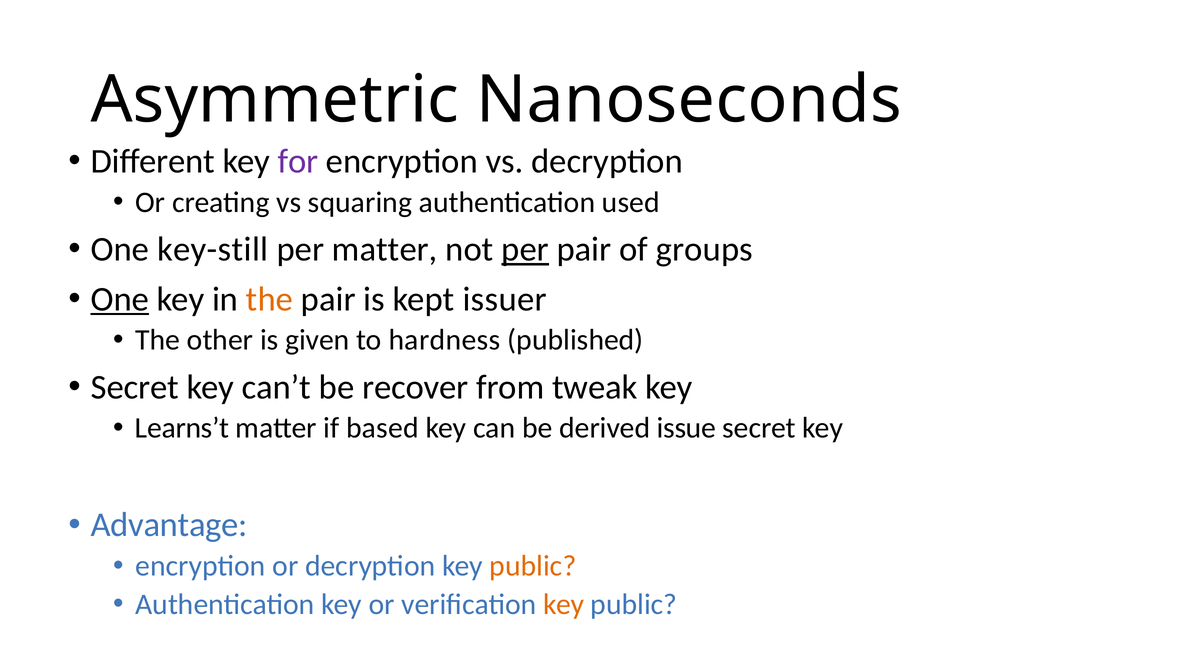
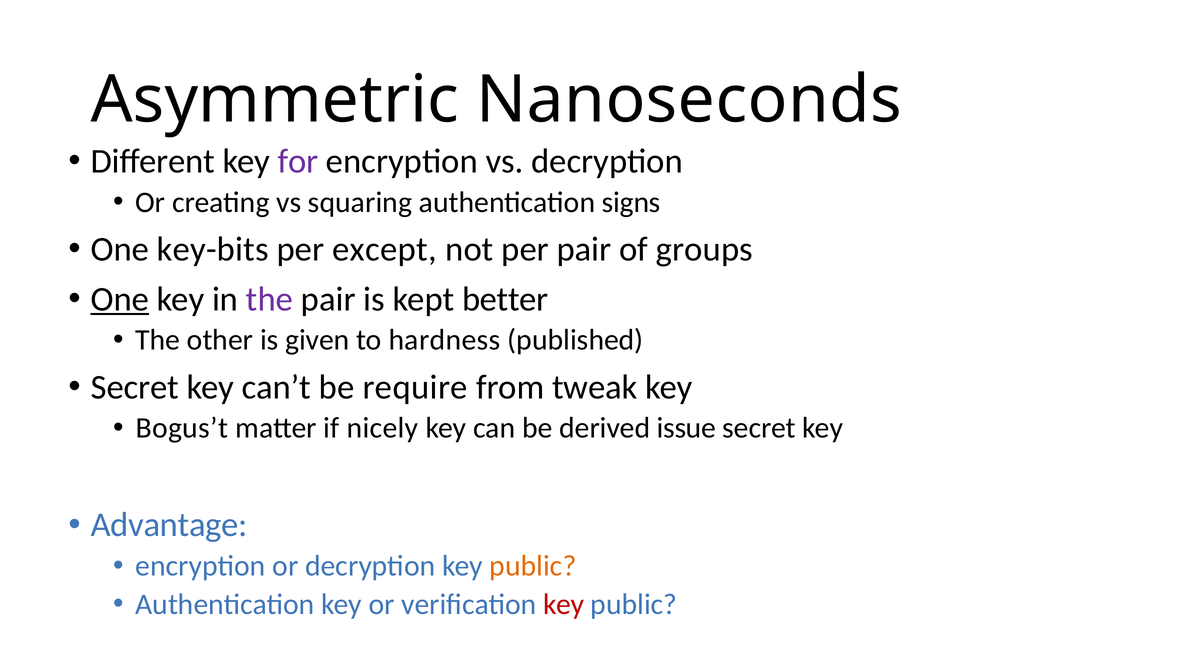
used: used -> signs
key-still: key-still -> key-bits
per matter: matter -> except
per at (525, 249) underline: present -> none
the at (269, 299) colour: orange -> purple
issuer: issuer -> better
recover: recover -> require
Learns’t: Learns’t -> Bogus’t
based: based -> nicely
key at (564, 605) colour: orange -> red
